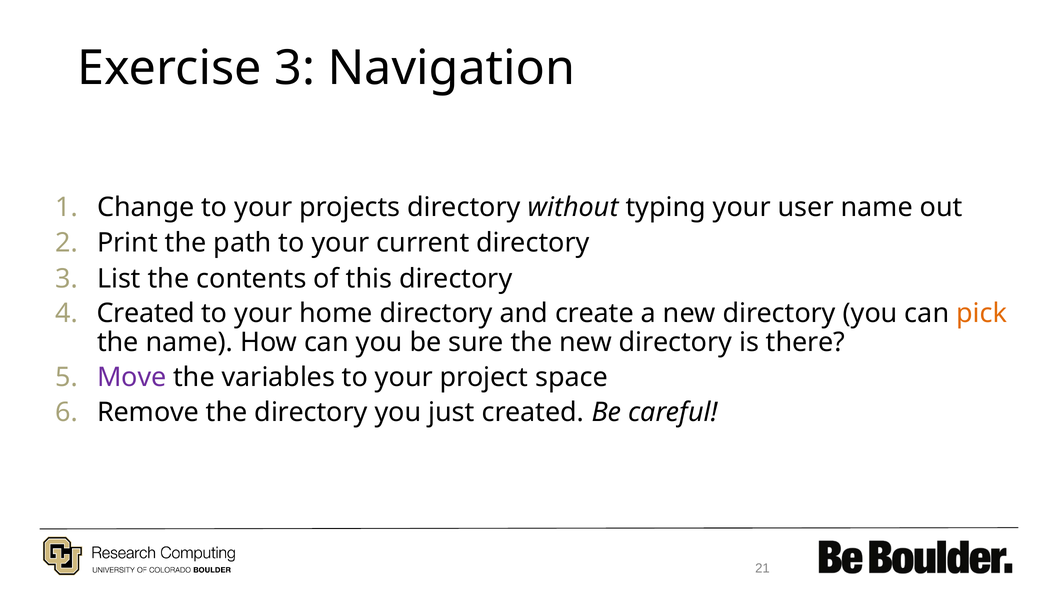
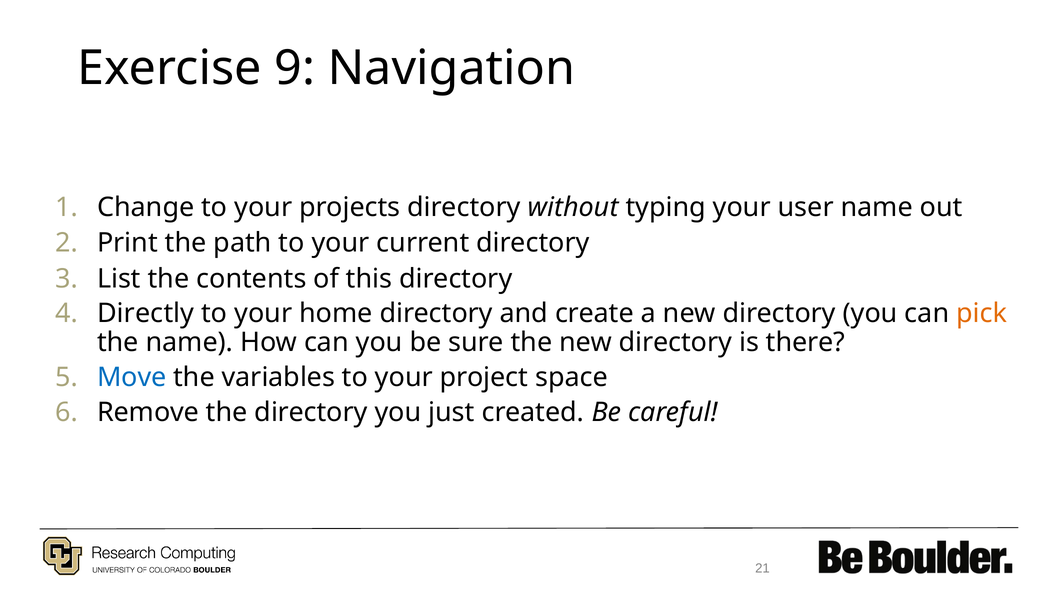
Exercise 3: 3 -> 9
Created at (146, 314): Created -> Directly
Move colour: purple -> blue
